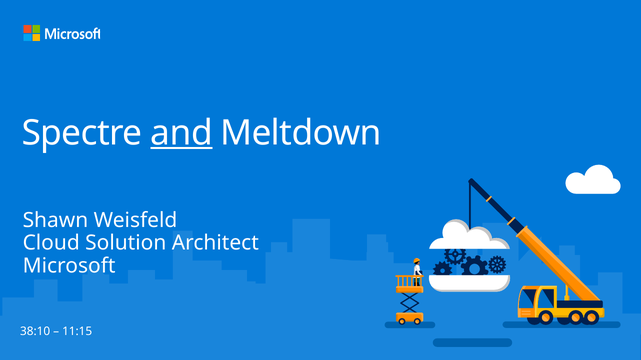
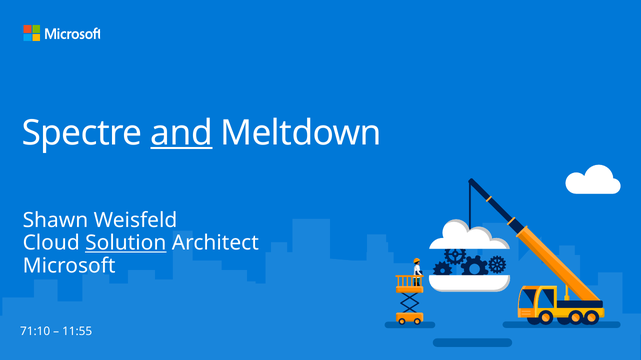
Solution underline: none -> present
38:10: 38:10 -> 71:10
11:15: 11:15 -> 11:55
